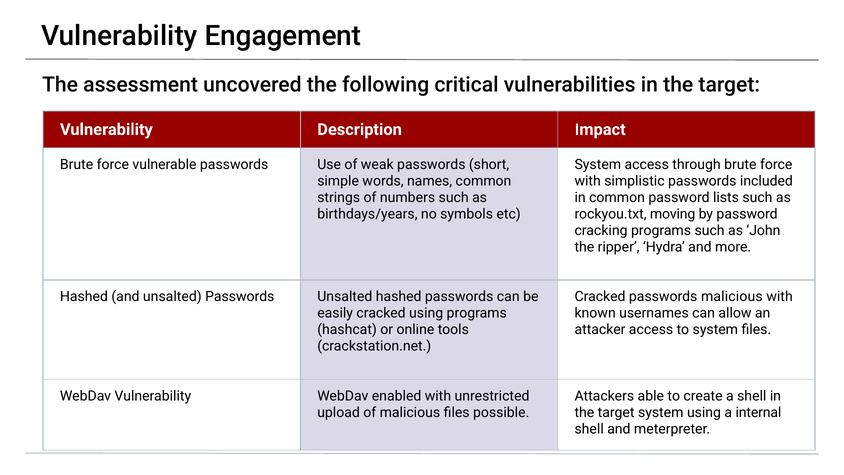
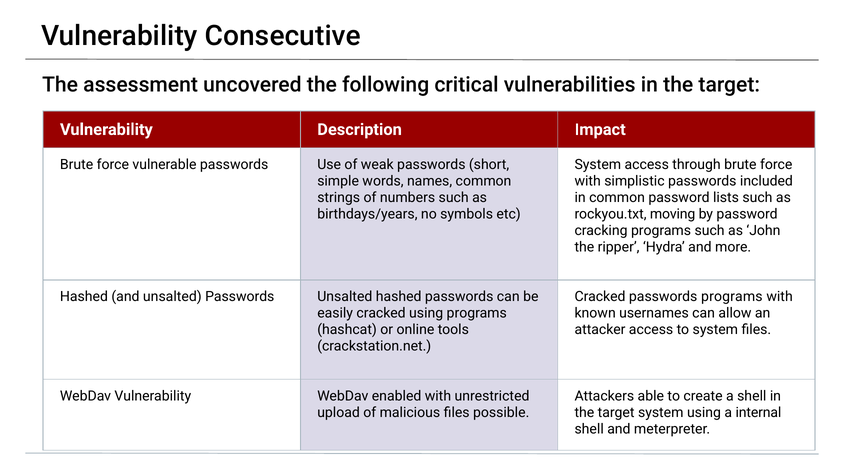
Engagement: Engagement -> Consecutive
passwords malicious: malicious -> programs
